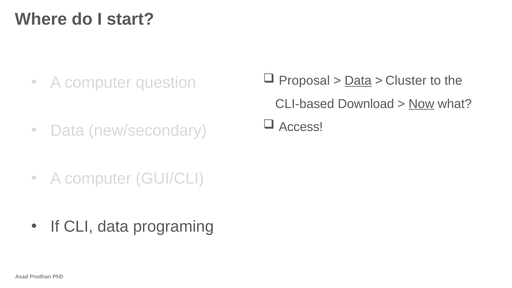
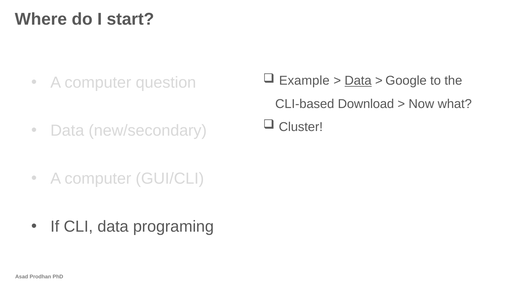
Proposal: Proposal -> Example
Cluster: Cluster -> Google
Now underline: present -> none
Access: Access -> Cluster
